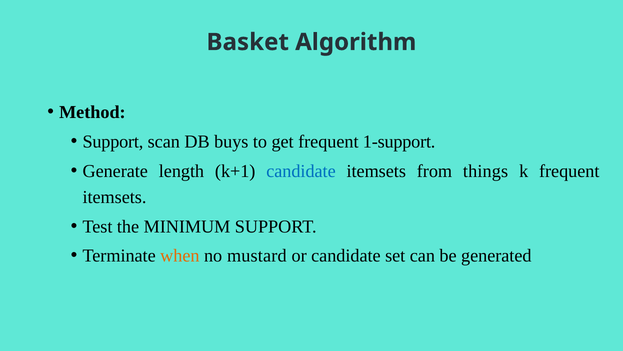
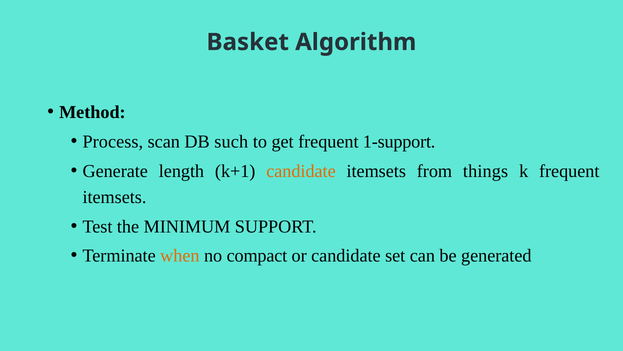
Support at (113, 141): Support -> Process
buys: buys -> such
candidate at (301, 171) colour: blue -> orange
mustard: mustard -> compact
